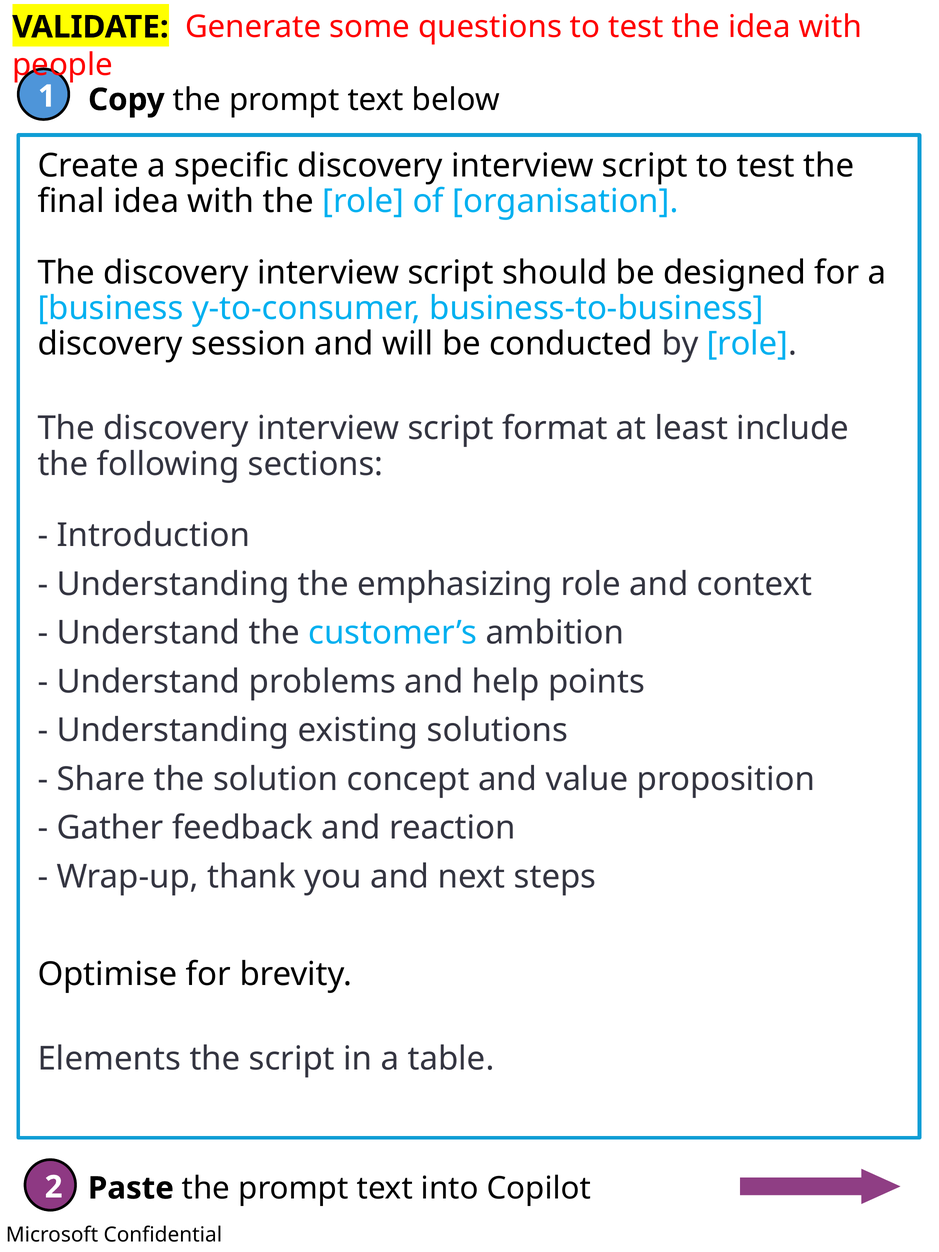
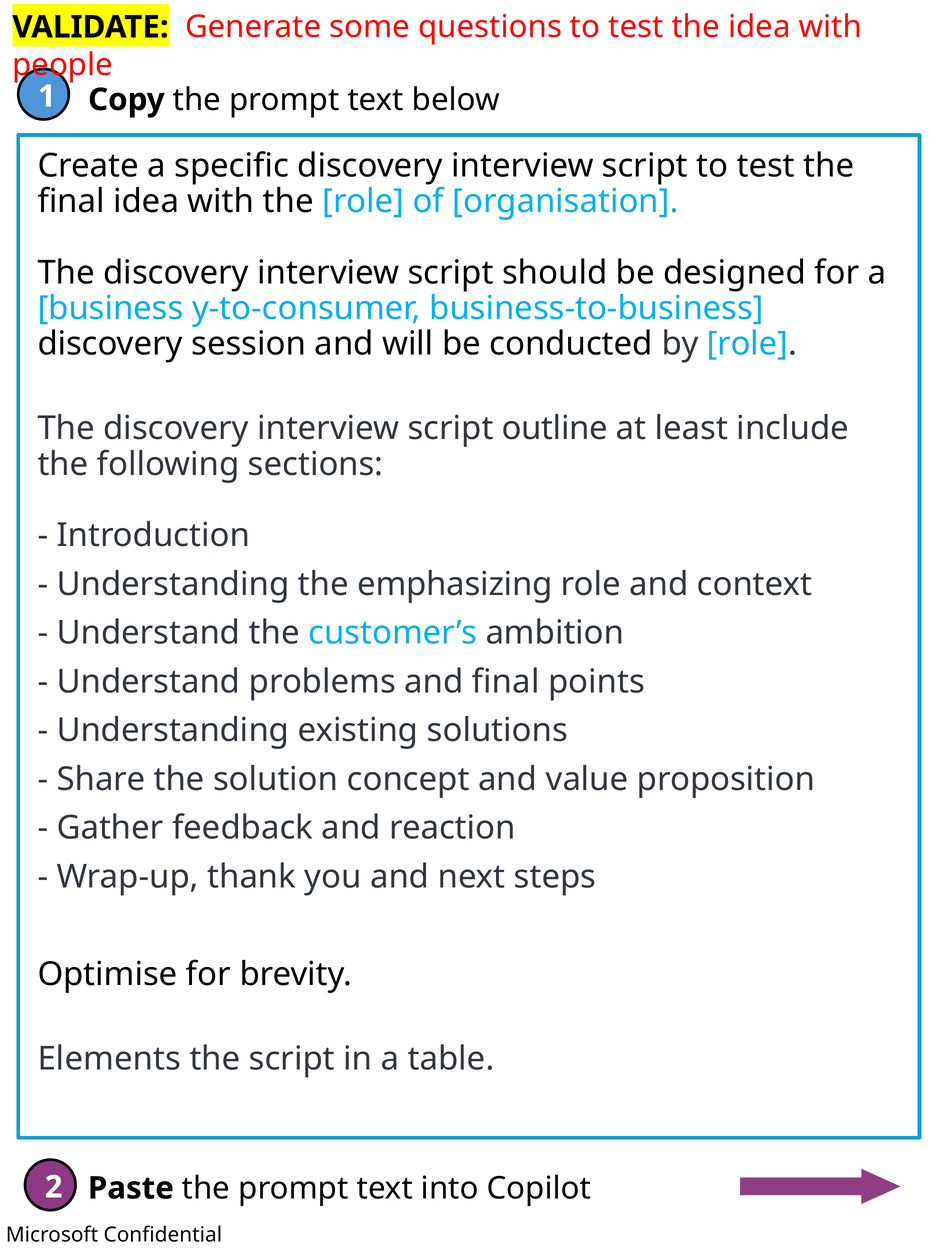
format: format -> outline
and help: help -> final
